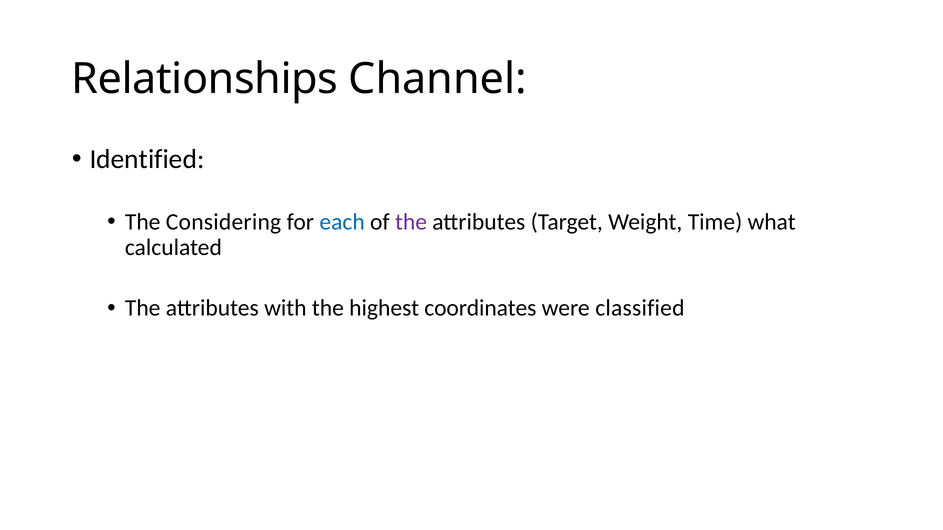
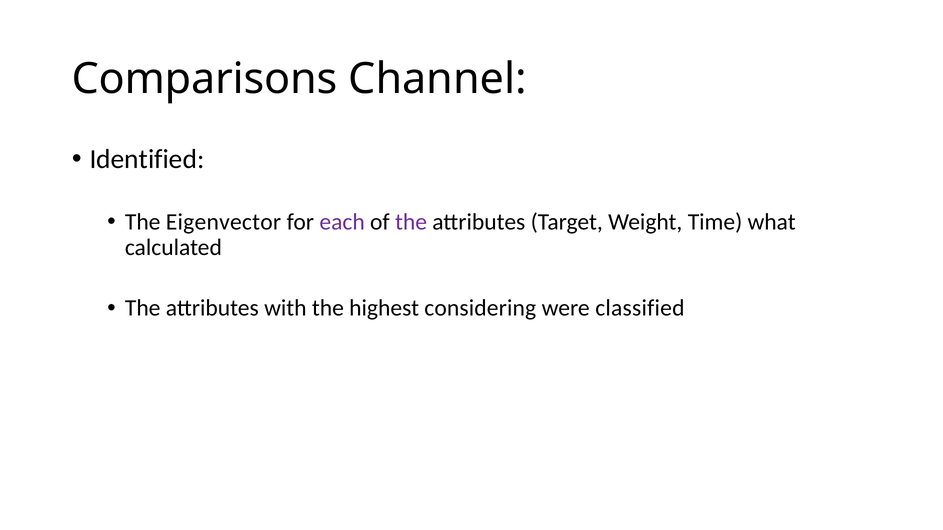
Relationships: Relationships -> Comparisons
Considering: Considering -> Eigenvector
each colour: blue -> purple
coordinates: coordinates -> considering
